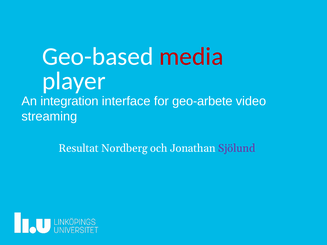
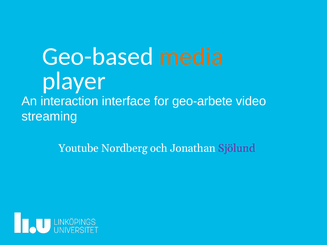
media colour: red -> orange
integration: integration -> interaction
Resultat: Resultat -> Youtube
